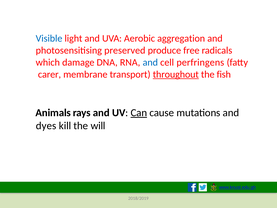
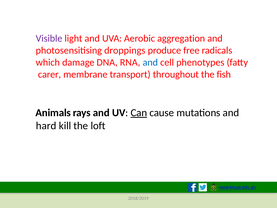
Visible colour: blue -> purple
preserved: preserved -> droppings
perfringens: perfringens -> phenotypes
throughout underline: present -> none
dyes: dyes -> hard
will: will -> loft
